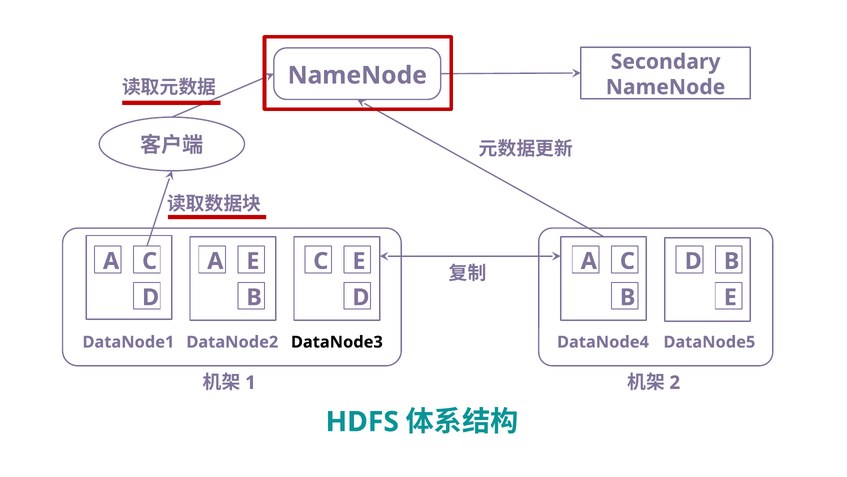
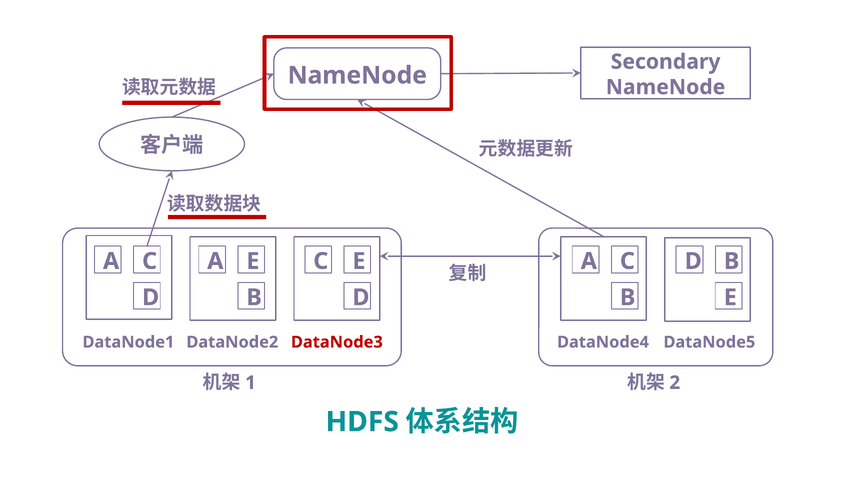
DataNode3 colour: black -> red
